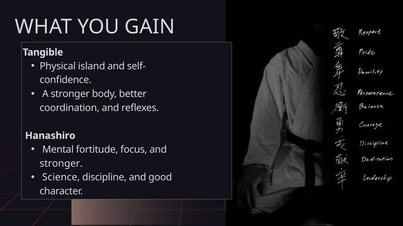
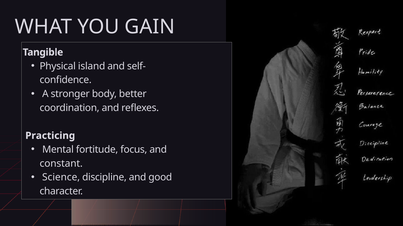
Hanashiro: Hanashiro -> Practicing
stronger at (61, 164): stronger -> constant
